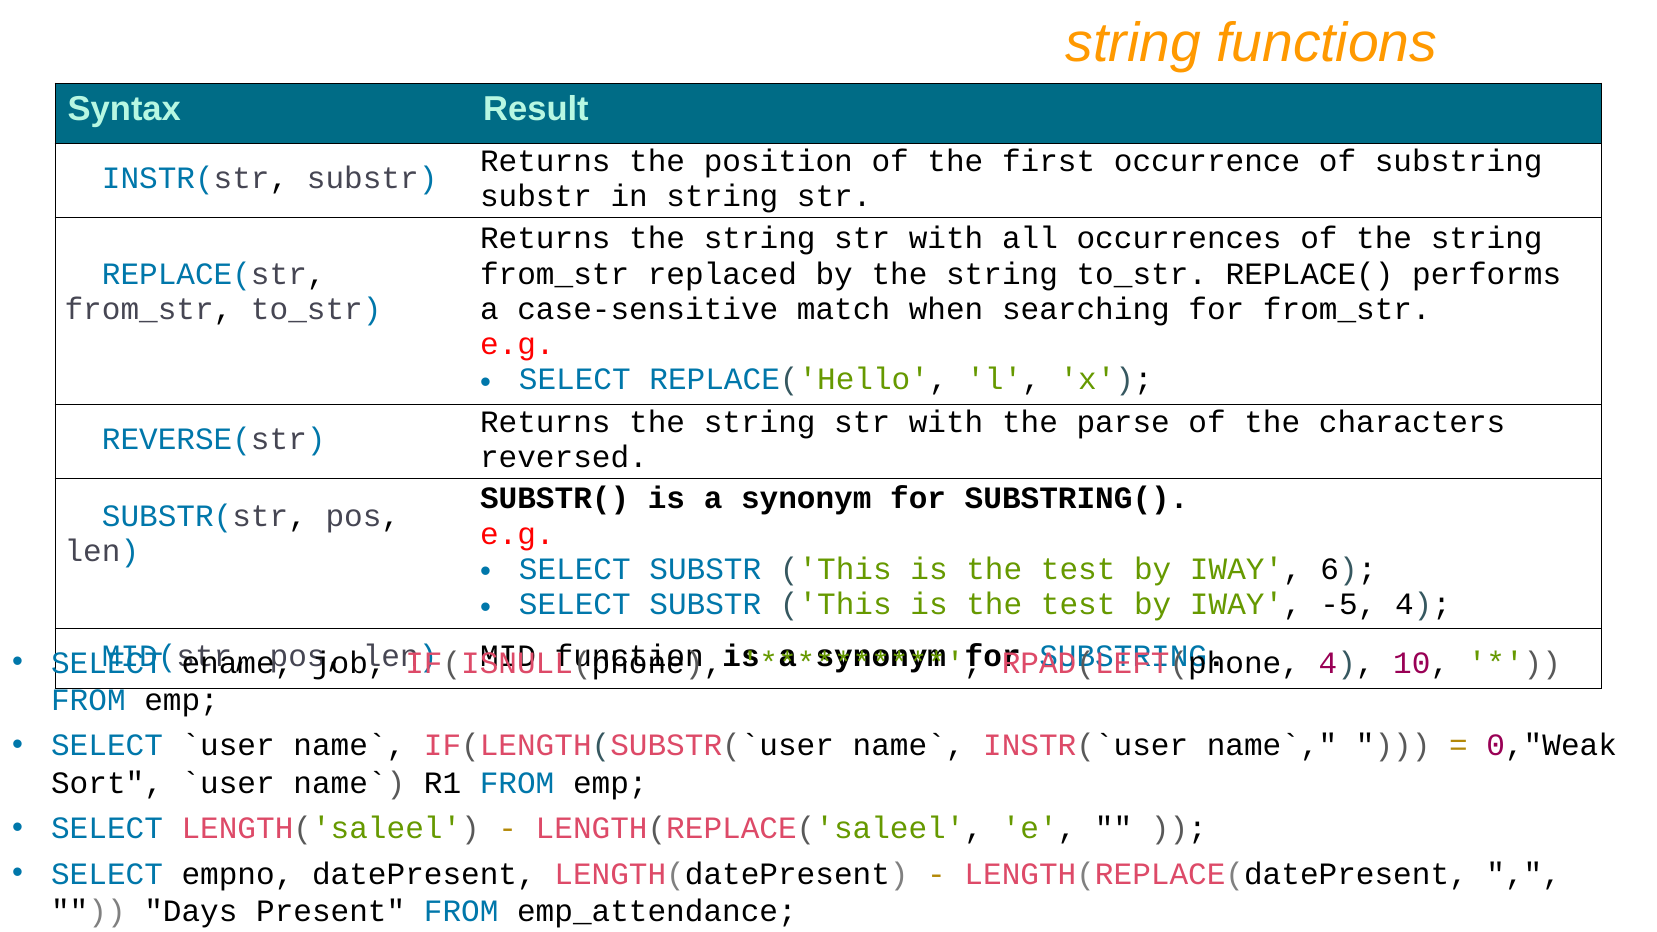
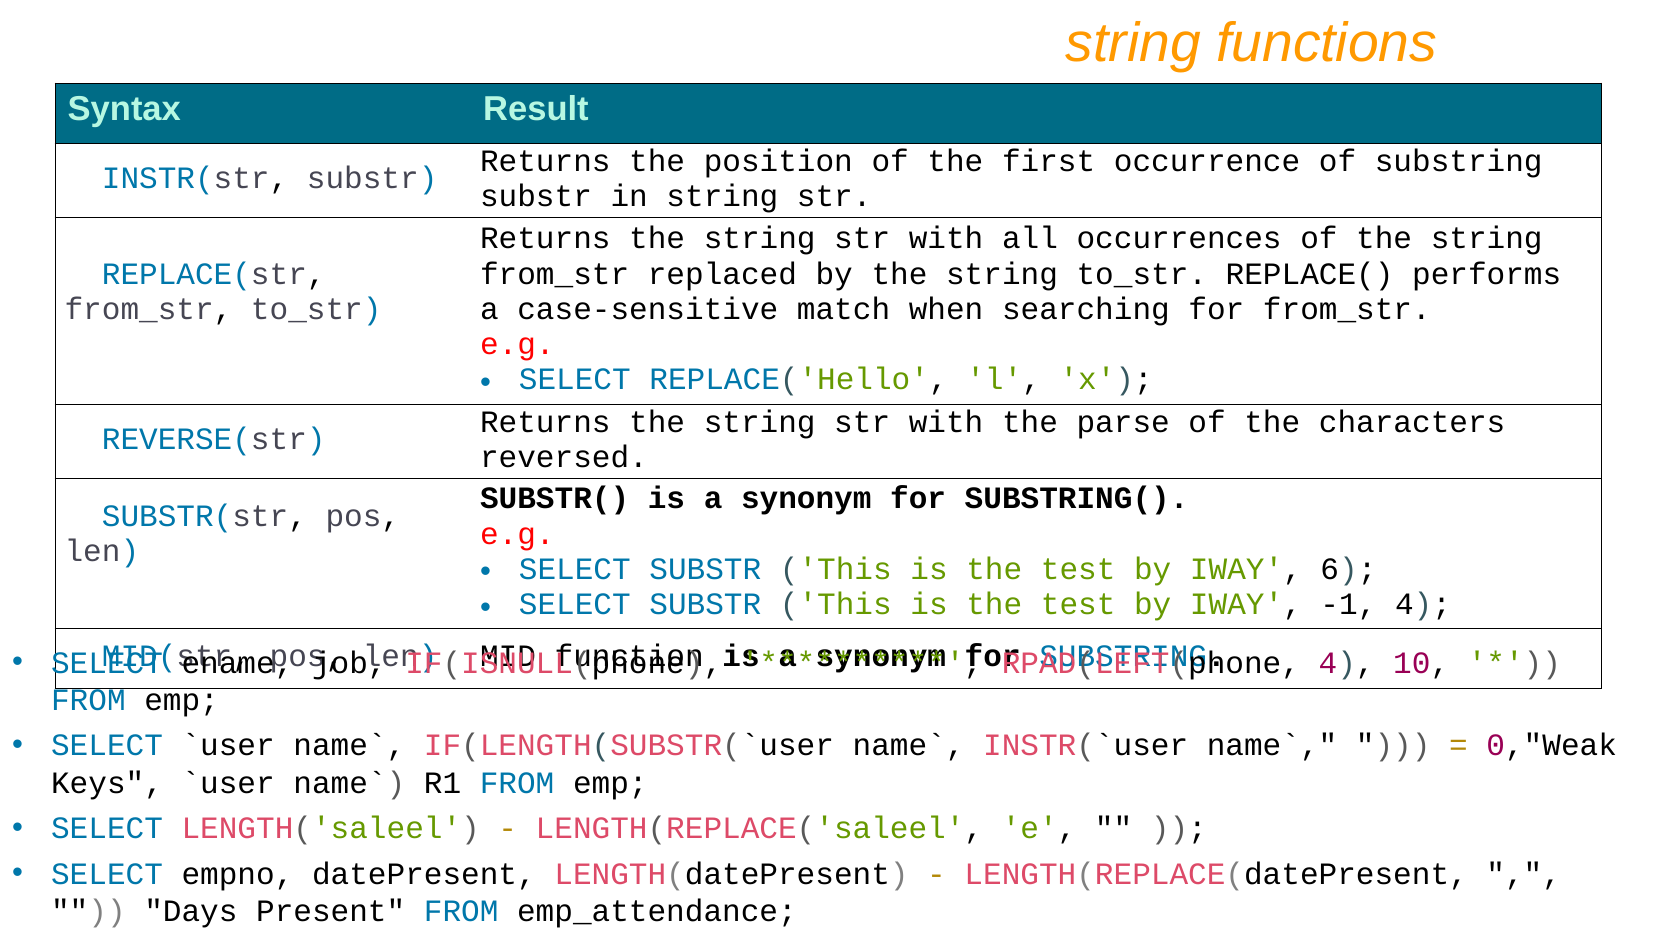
-5: -5 -> -1
Sort: Sort -> Keys
